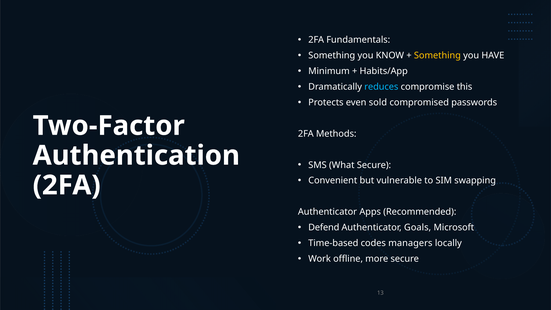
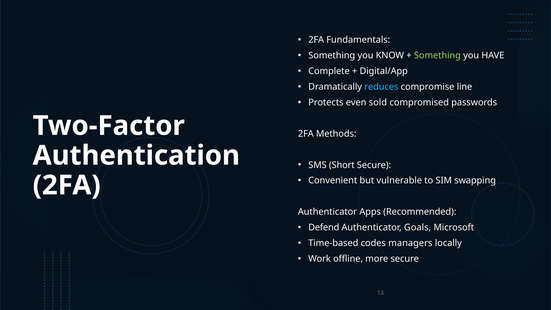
Something at (437, 56) colour: yellow -> light green
Minimum: Minimum -> Complete
Habits/App: Habits/App -> Digital/App
this: this -> line
What: What -> Short
